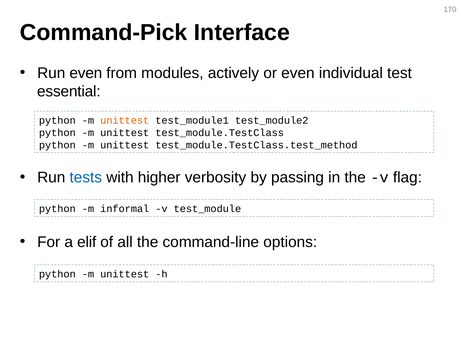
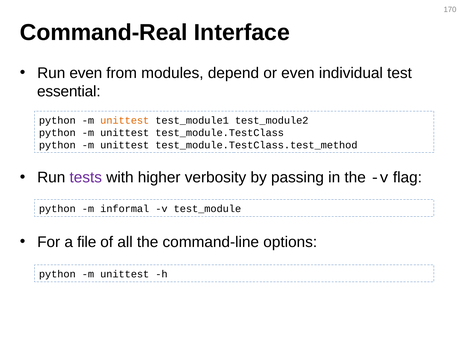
Command-Pick: Command-Pick -> Command-Real
actively: actively -> depend
tests colour: blue -> purple
elif: elif -> file
